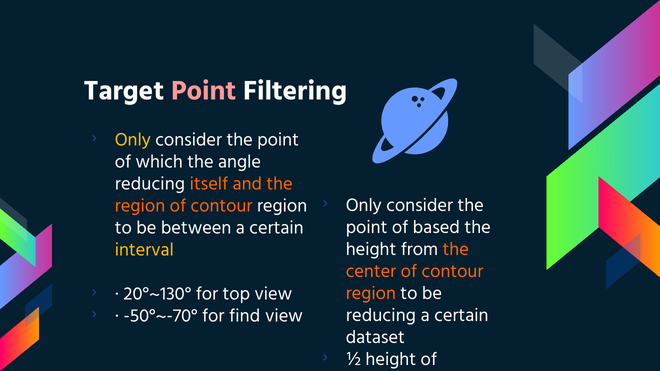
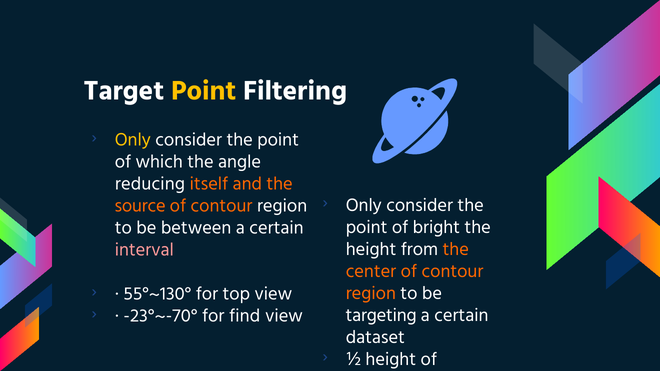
Point at (204, 91) colour: pink -> yellow
region at (140, 206): region -> source
based: based -> bright
interval colour: yellow -> pink
20°~130°: 20°~130° -> 55°~130°
-50°~-70°: -50°~-70° -> -23°~-70°
reducing at (381, 315): reducing -> targeting
